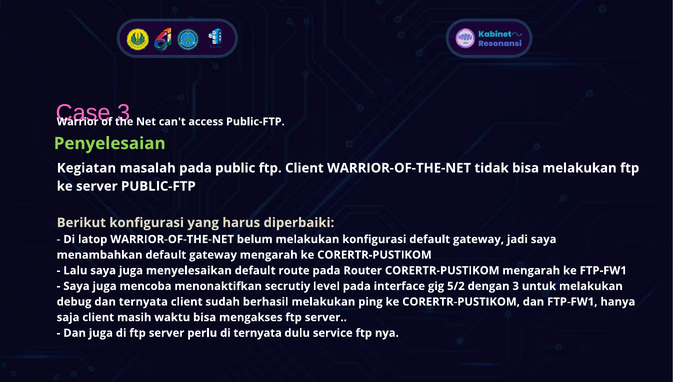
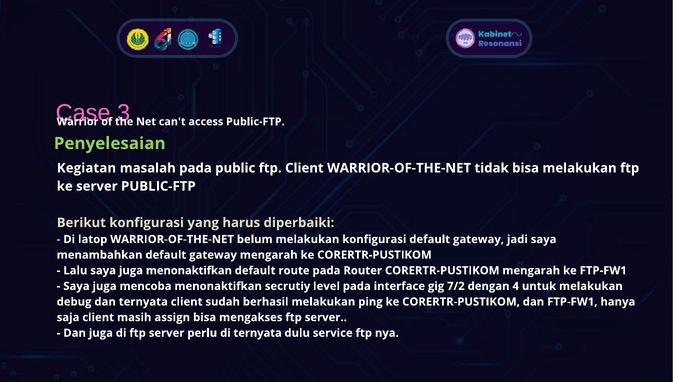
juga menyelesaikan: menyelesaikan -> menonaktifkan
5/2: 5/2 -> 7/2
dengan 3: 3 -> 4
waktu: waktu -> assign
